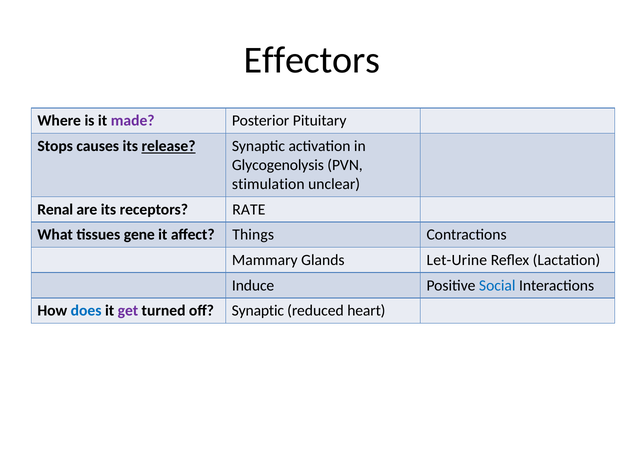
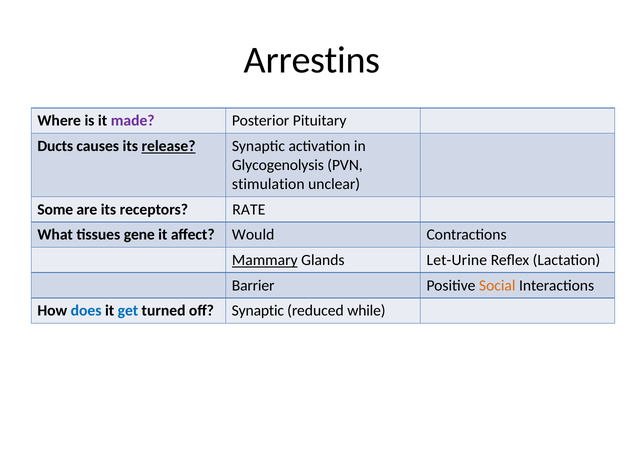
Effectors: Effectors -> Arrestins
Stops: Stops -> Ducts
Renal: Renal -> Some
Things: Things -> Would
Mammary underline: none -> present
Induce: Induce -> Barrier
Social colour: blue -> orange
get colour: purple -> blue
heart: heart -> while
